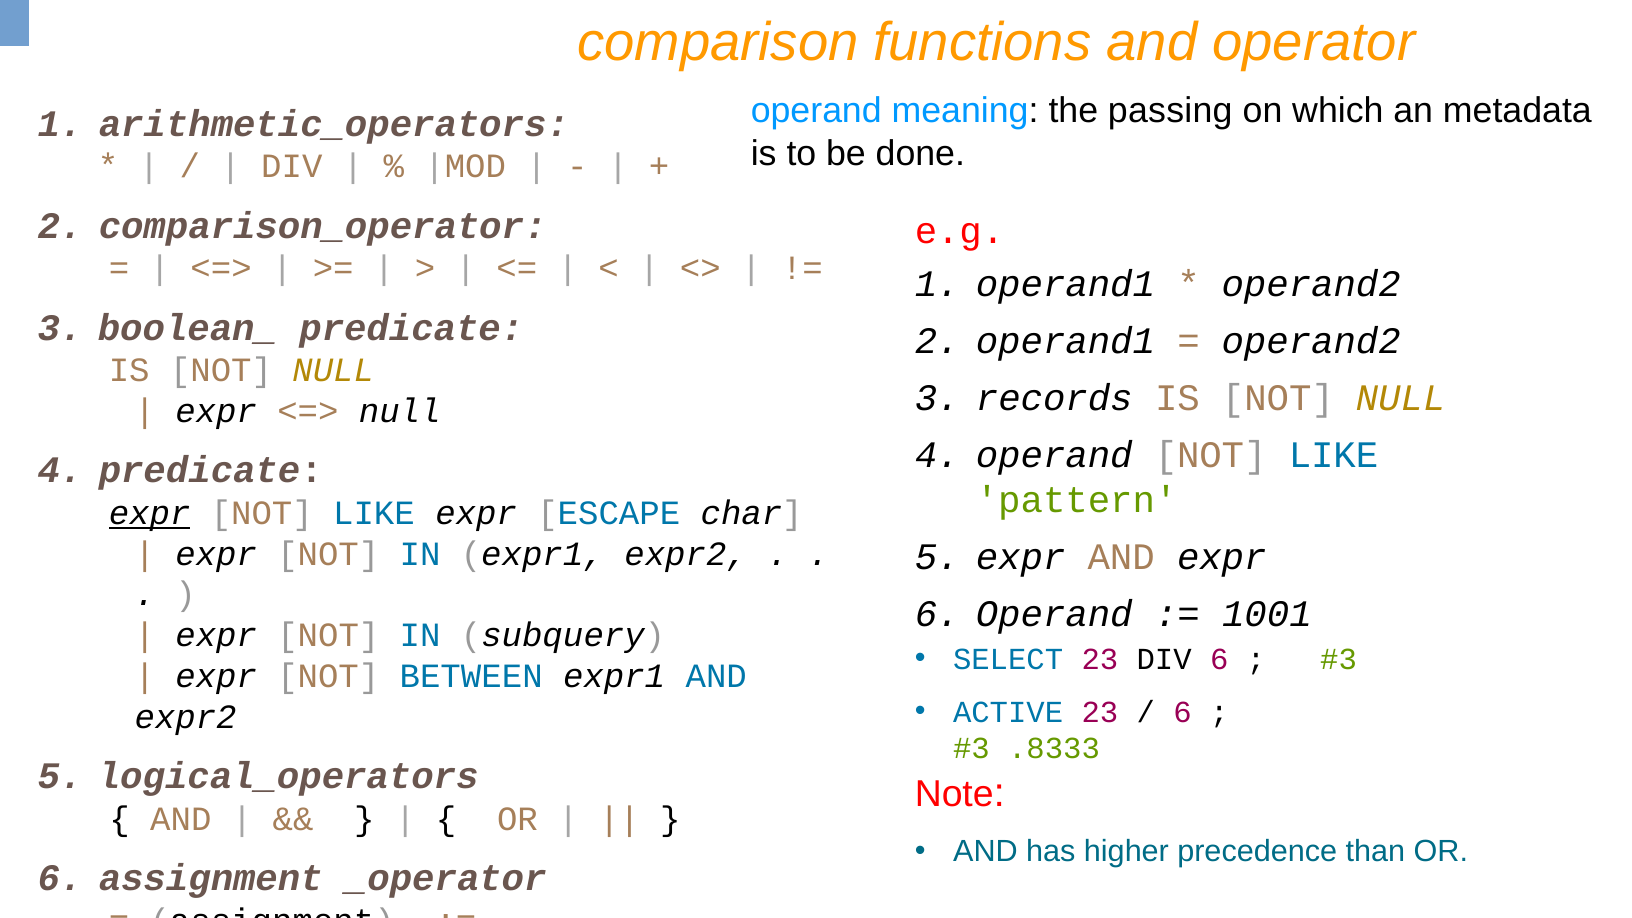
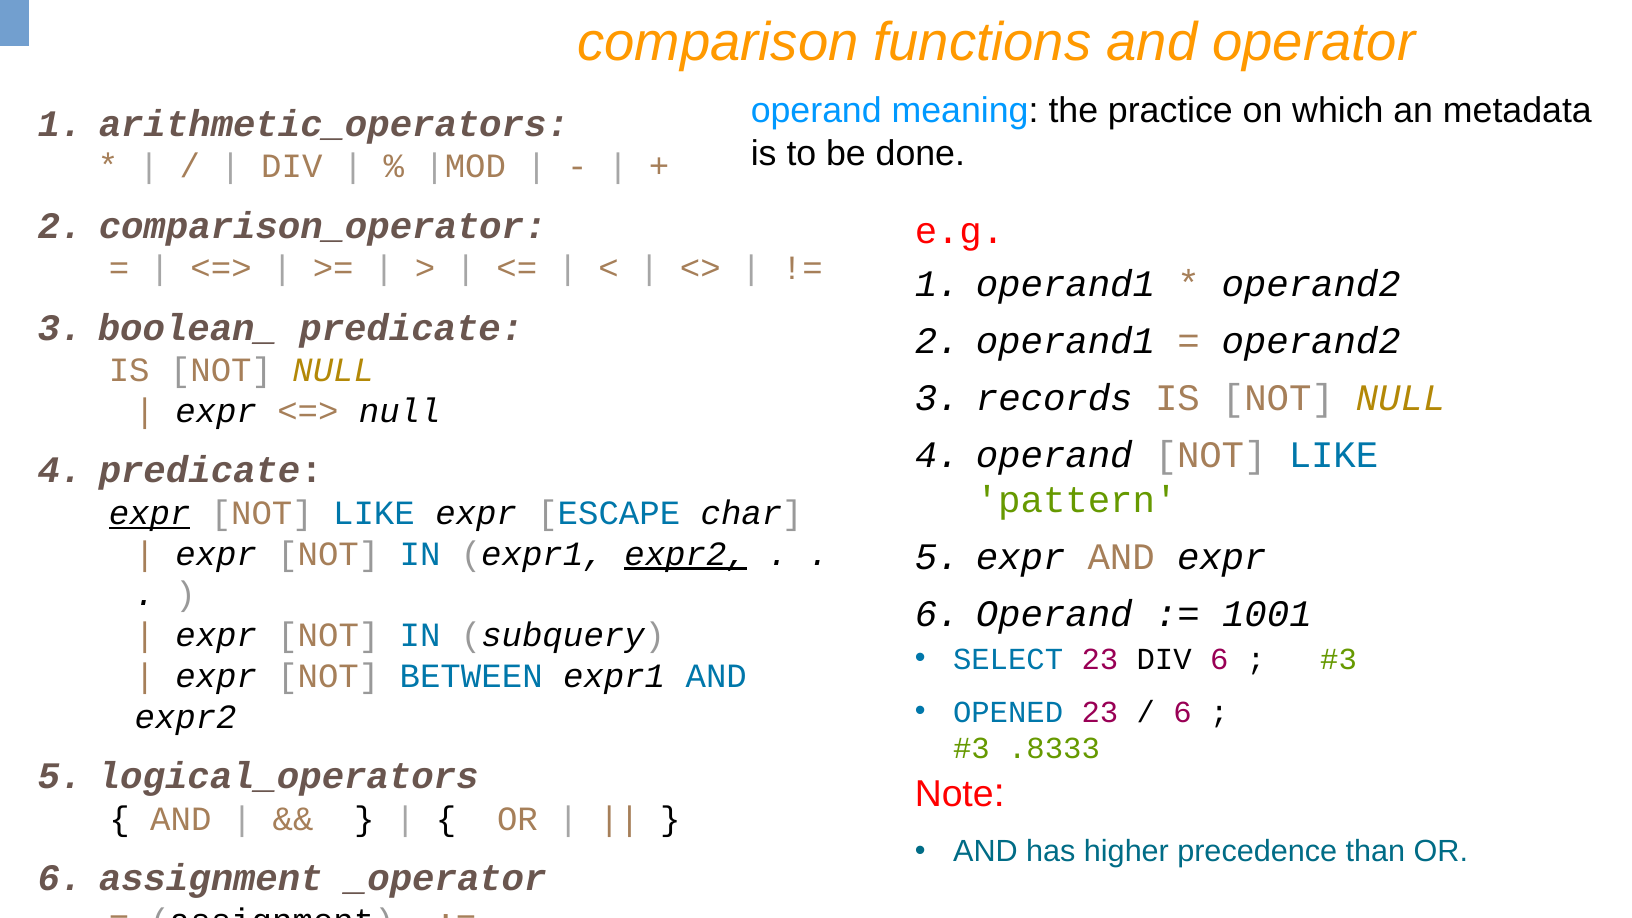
passing: passing -> practice
expr2 at (686, 554) underline: none -> present
ACTIVE: ACTIVE -> OPENED
